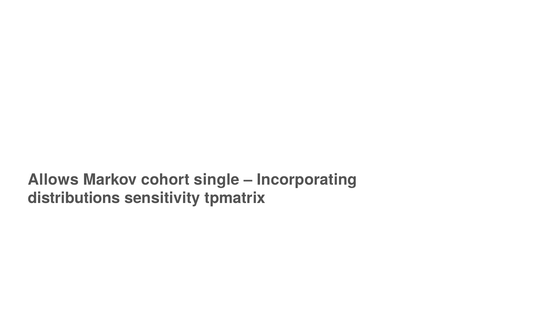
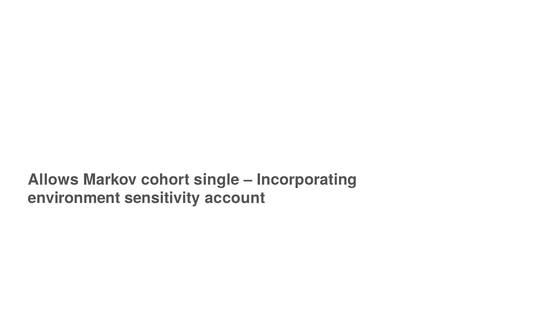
distributions: distributions -> environment
tpmatrix: tpmatrix -> account
